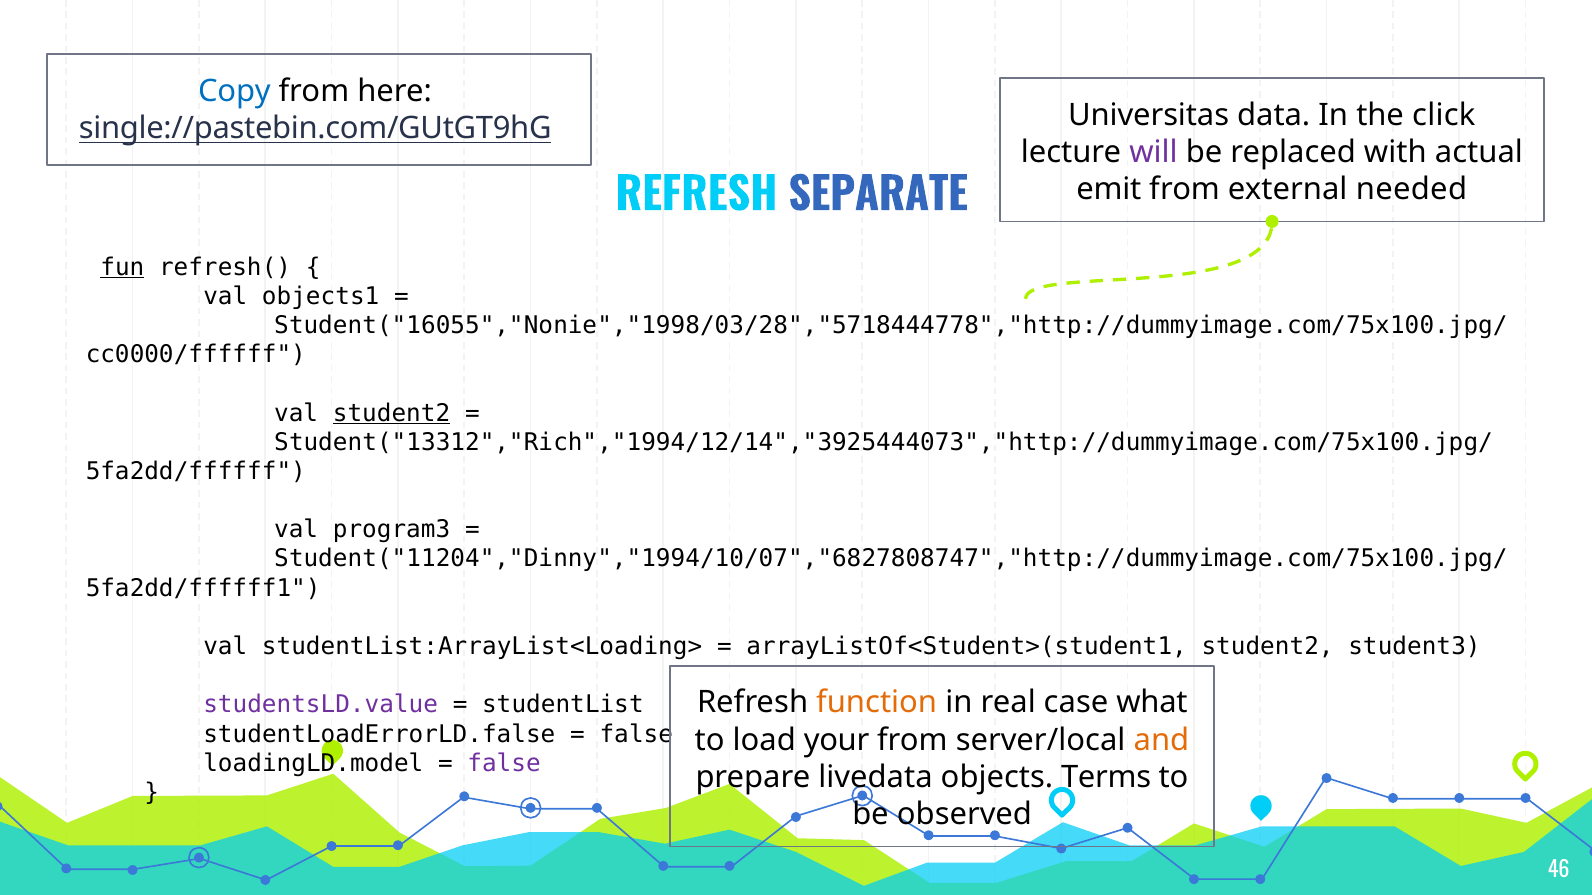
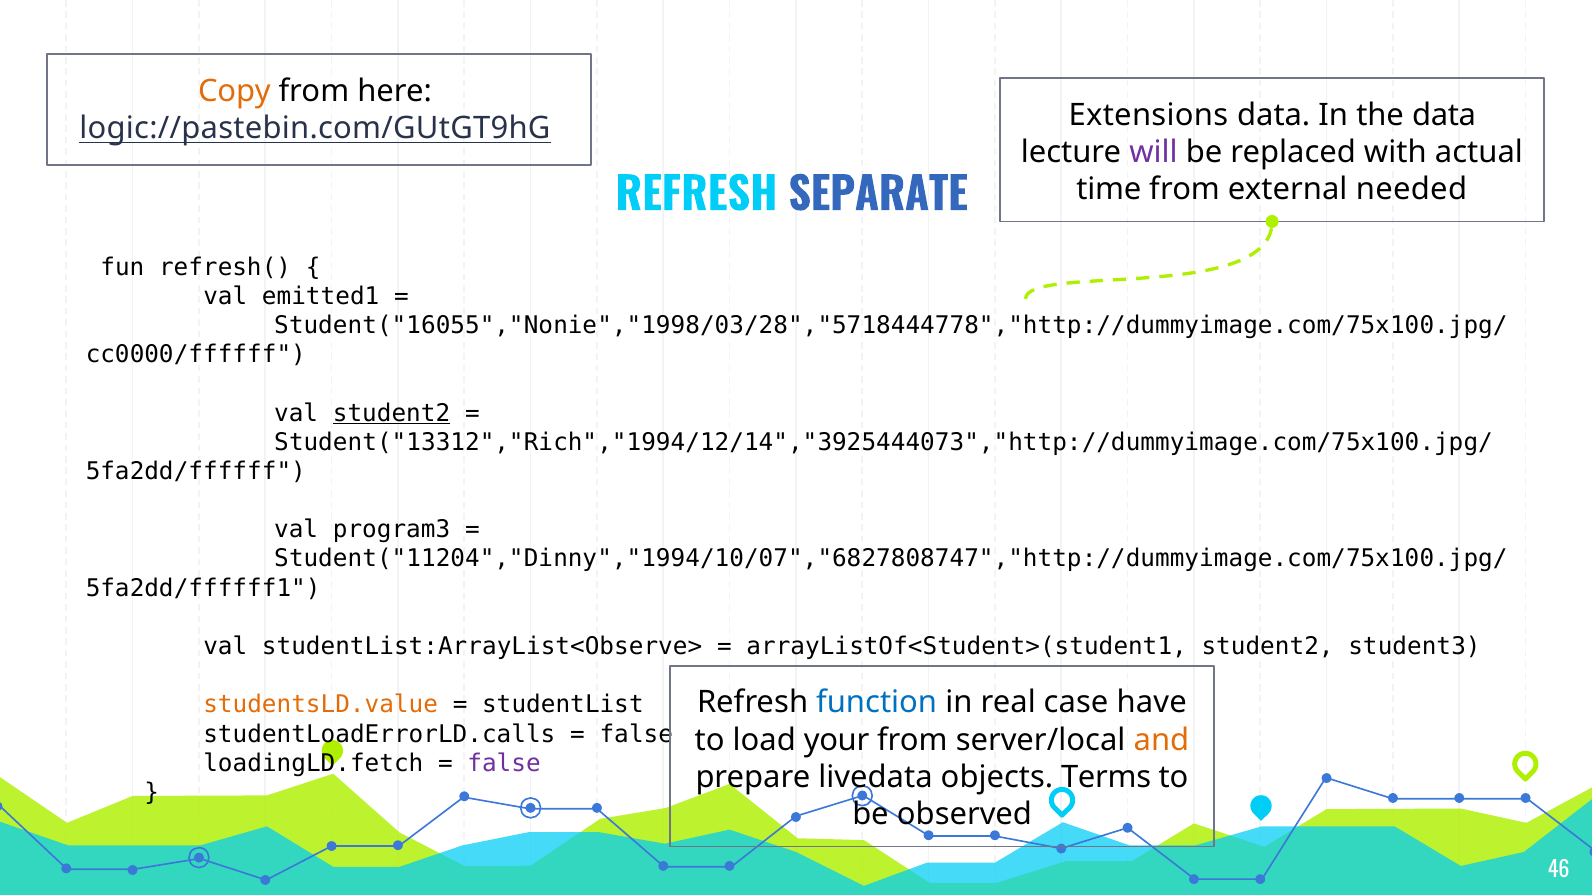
Copy colour: blue -> orange
Universitas: Universitas -> Extensions
the click: click -> data
single://pastebin.com/GUtGT9hG: single://pastebin.com/GUtGT9hG -> logic://pastebin.com/GUtGT9hG
emit: emit -> time
fun underline: present -> none
objects1: objects1 -> emitted1
studentList:ArrayList<Loading>: studentList:ArrayList<Loading> -> studentList:ArrayList<Observe>
function colour: orange -> blue
what: what -> have
studentsLD.value colour: purple -> orange
studentLoadErrorLD.false: studentLoadErrorLD.false -> studentLoadErrorLD.calls
loadingLD.model: loadingLD.model -> loadingLD.fetch
